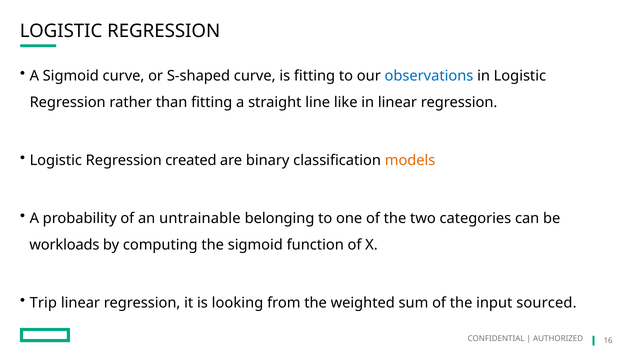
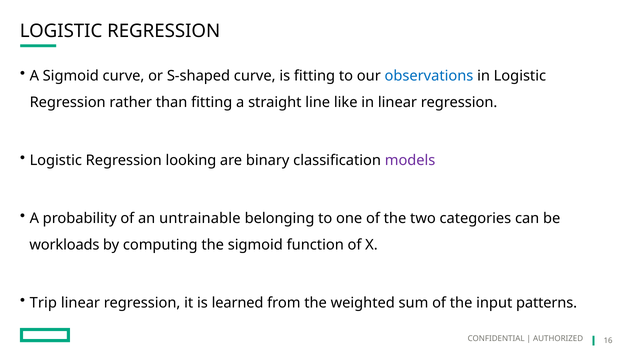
created: created -> looking
models colour: orange -> purple
looking: looking -> learned
sourced: sourced -> patterns
